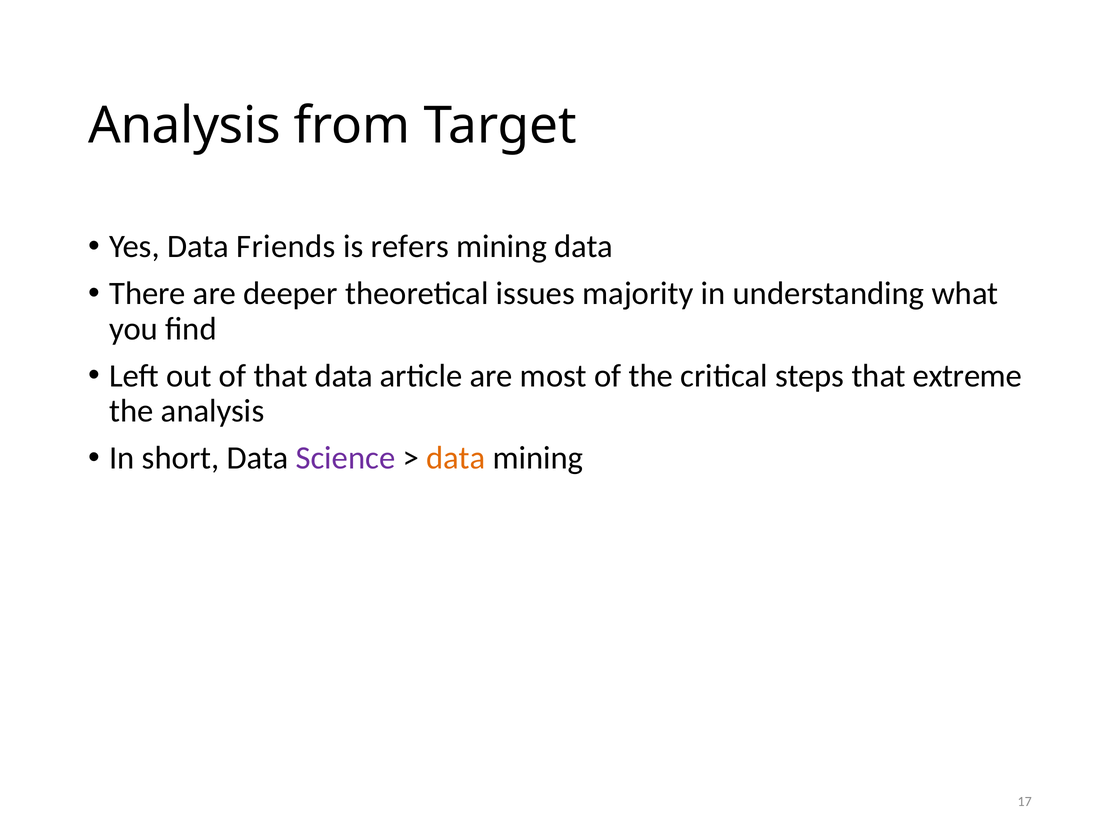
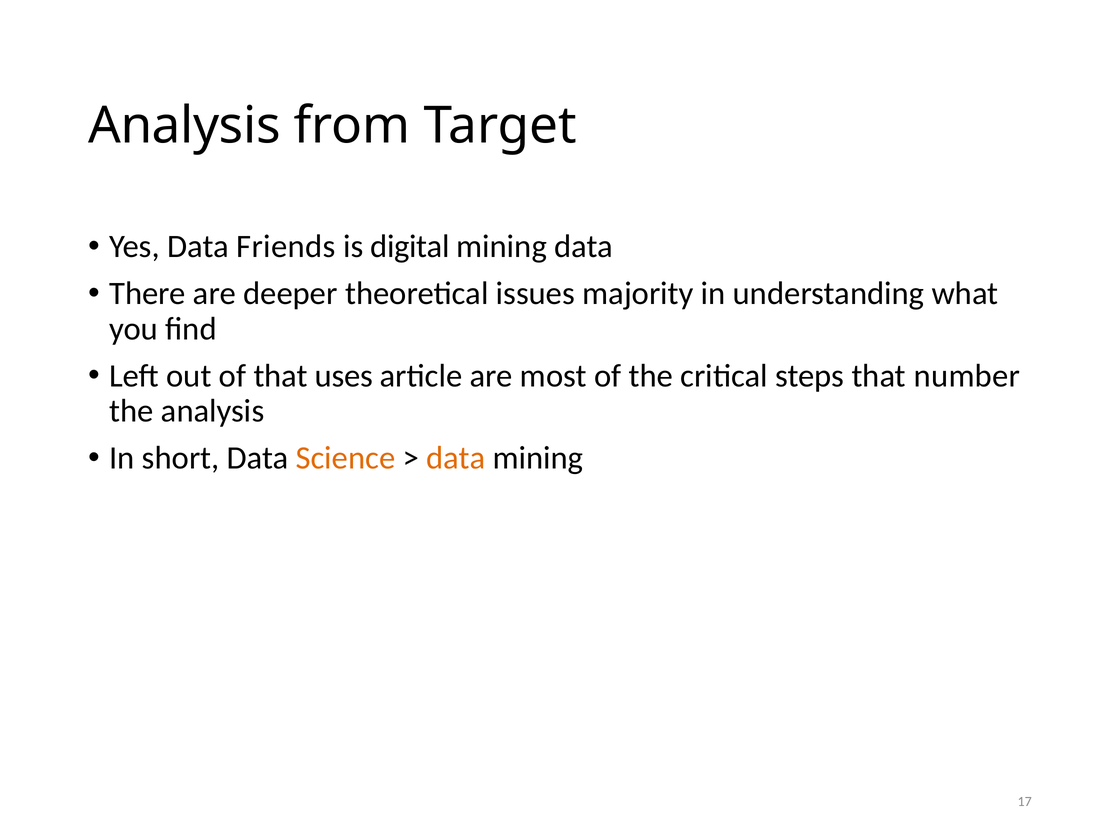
refers: refers -> digital
that data: data -> uses
extreme: extreme -> number
Science colour: purple -> orange
